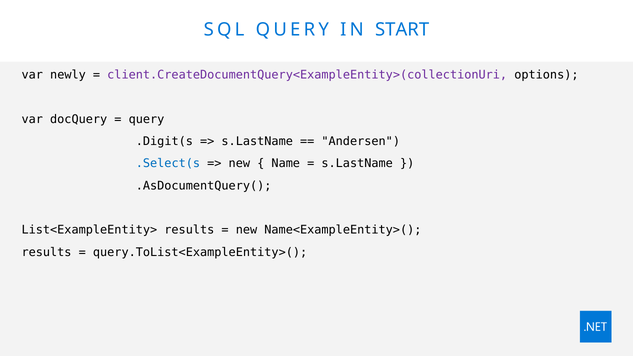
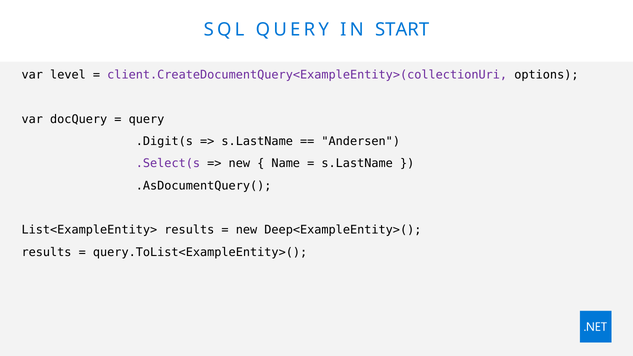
newly: newly -> level
.Select(s colour: blue -> purple
Name<ExampleEntity>(: Name<ExampleEntity>( -> Deep<ExampleEntity>(
